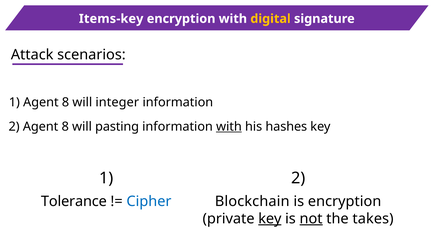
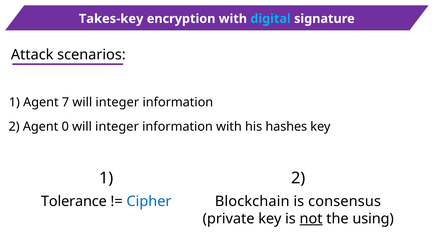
Items-key: Items-key -> Takes-key
digital colour: yellow -> light blue
1 Agent 8: 8 -> 7
2 Agent 8: 8 -> 0
pasting at (117, 127): pasting -> integer
with at (229, 127) underline: present -> none
is encryption: encryption -> consensus
key at (270, 219) underline: present -> none
takes: takes -> using
